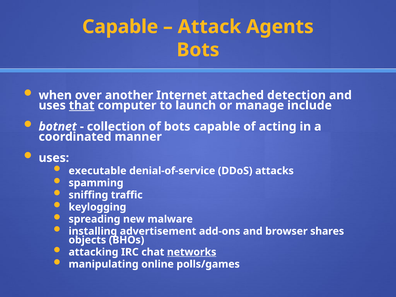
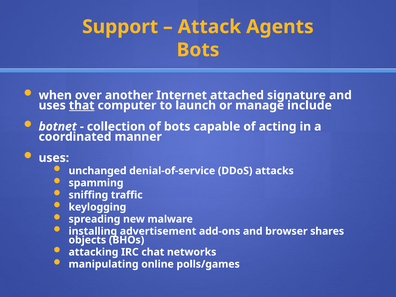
Capable at (120, 27): Capable -> Support
detection: detection -> signature
executable: executable -> unchanged
networks underline: present -> none
